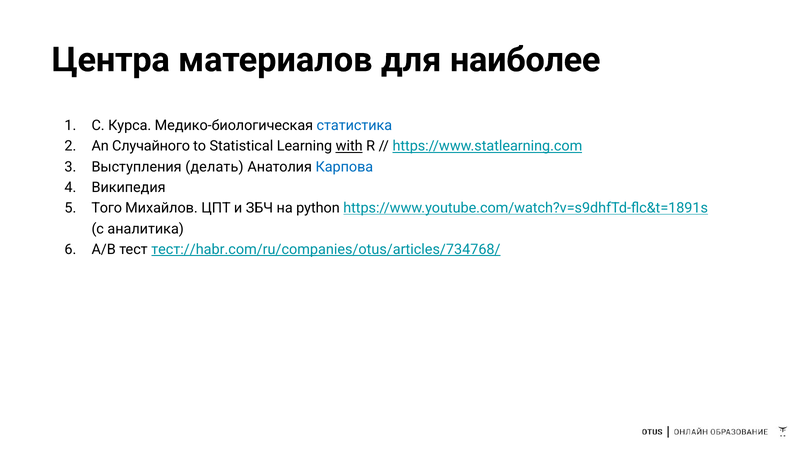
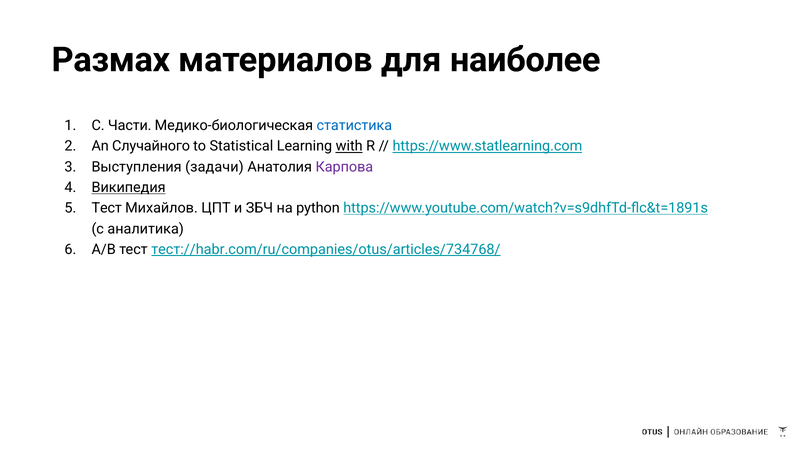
Центра: Центра -> Размах
Курса: Курса -> Части
делать: делать -> задачи
Карпова colour: blue -> purple
Википедия underline: none -> present
Того at (107, 208): Того -> Тест
